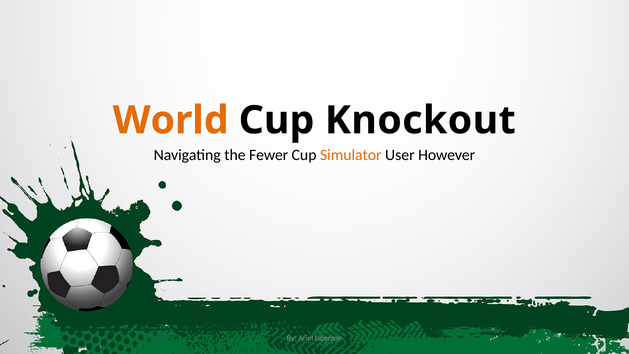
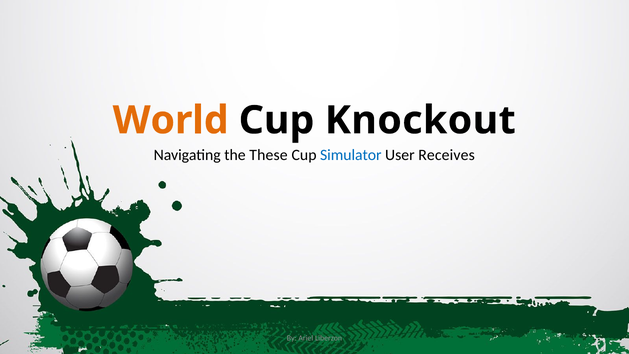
Fewer: Fewer -> These
Simulator colour: orange -> blue
However: However -> Receives
